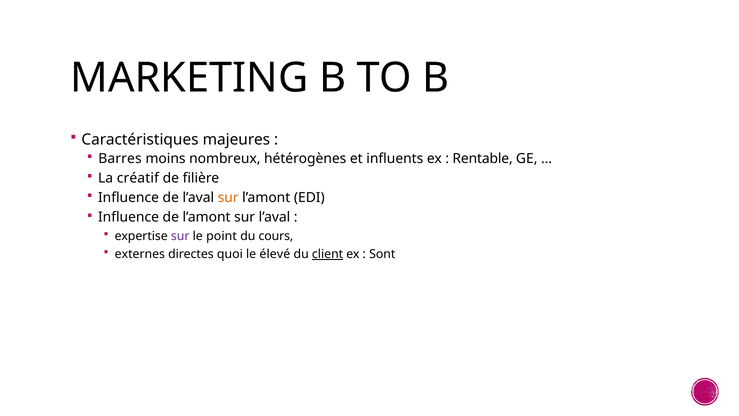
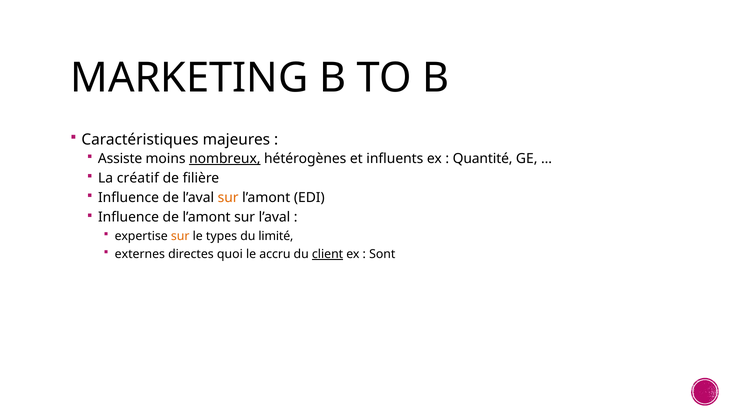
Barres: Barres -> Assiste
nombreux underline: none -> present
Rentable: Rentable -> Quantité
sur at (180, 236) colour: purple -> orange
point: point -> types
cours: cours -> limité
élevé: élevé -> accru
